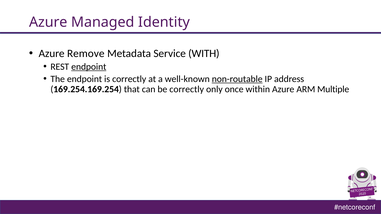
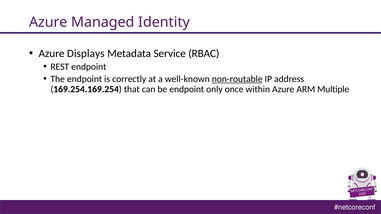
Remove: Remove -> Displays
WITH: WITH -> RBAC
endpoint at (89, 67) underline: present -> none
be correctly: correctly -> endpoint
